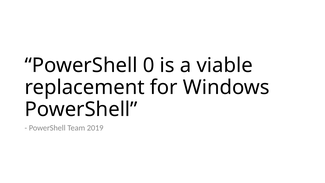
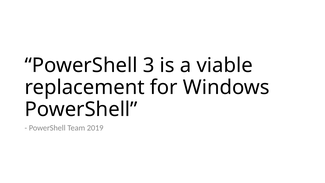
0: 0 -> 3
